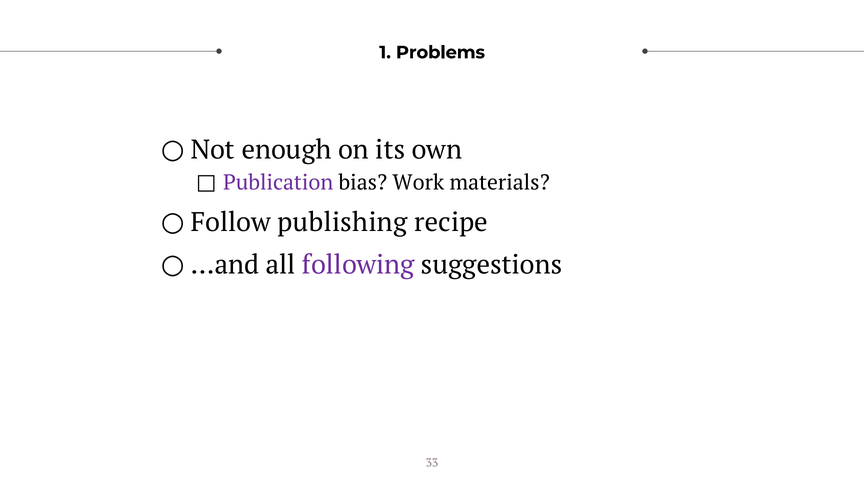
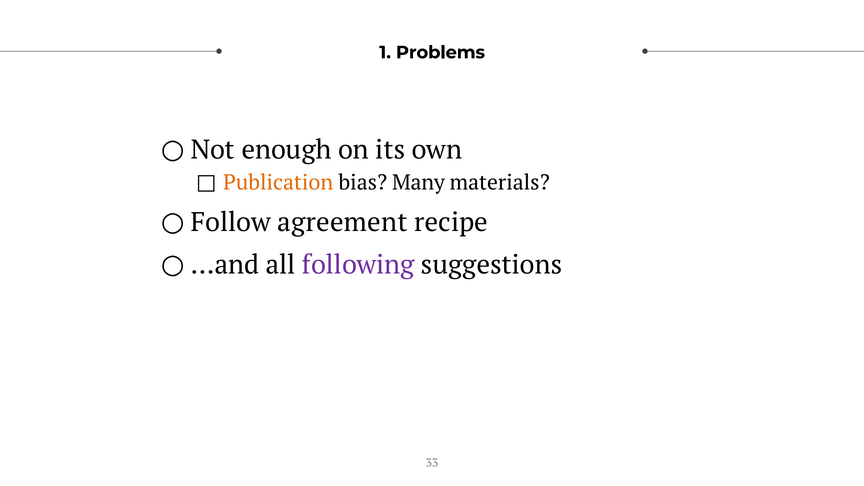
Publication colour: purple -> orange
Work: Work -> Many
publishing: publishing -> agreement
